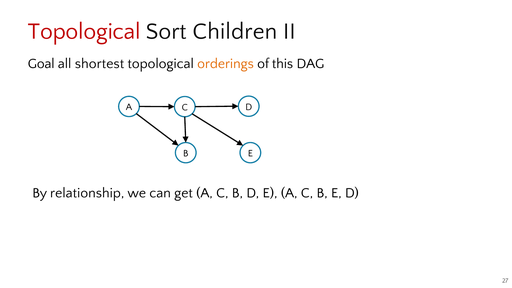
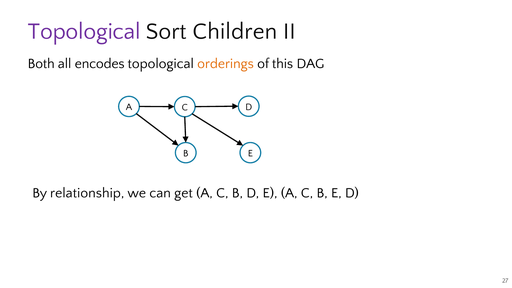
Topological at (84, 31) colour: red -> purple
Goal: Goal -> Both
shortest: shortest -> encodes
